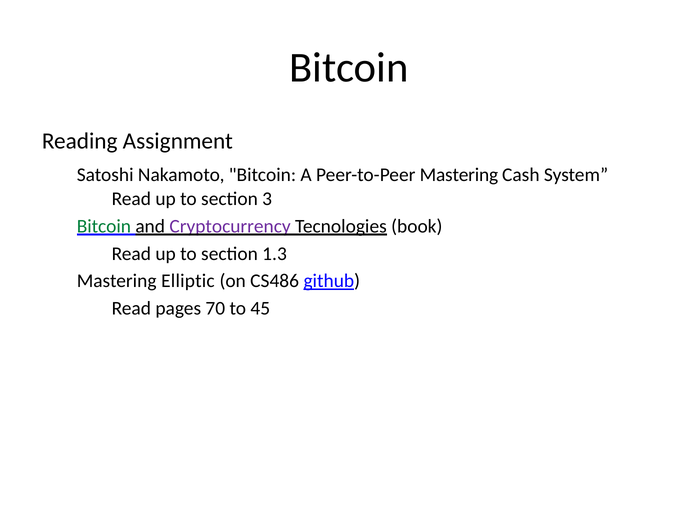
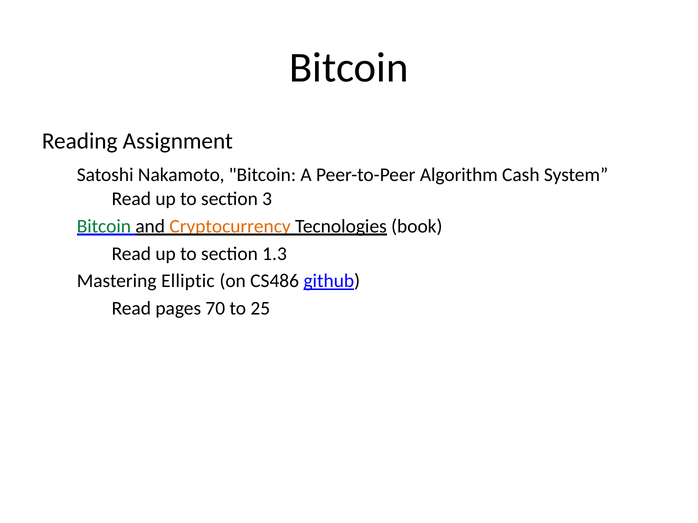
Peer-to-Peer Mastering: Mastering -> Algorithm
Cryptocurrency colour: purple -> orange
45: 45 -> 25
